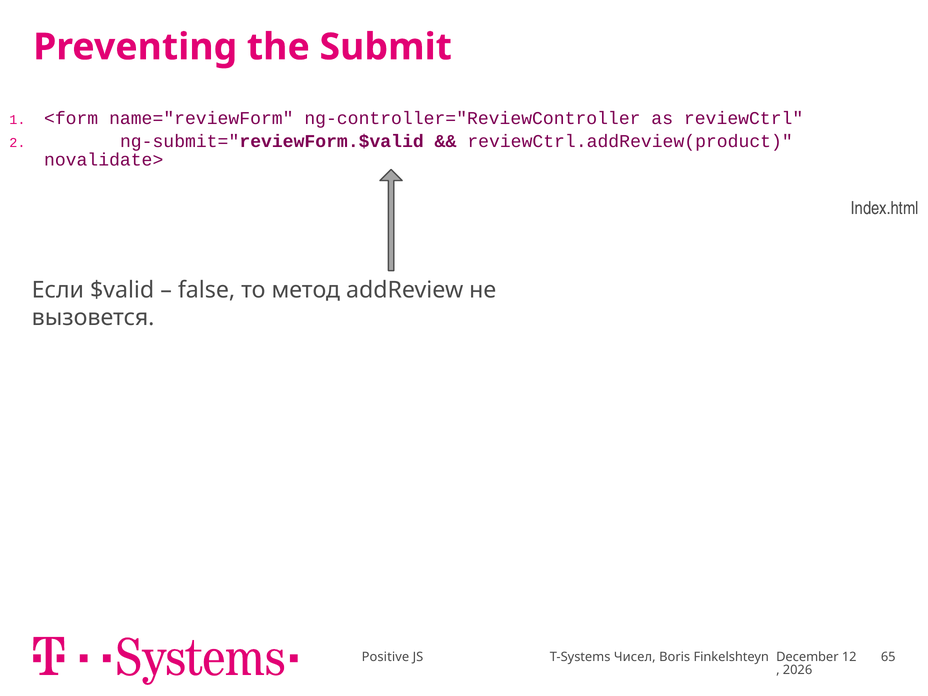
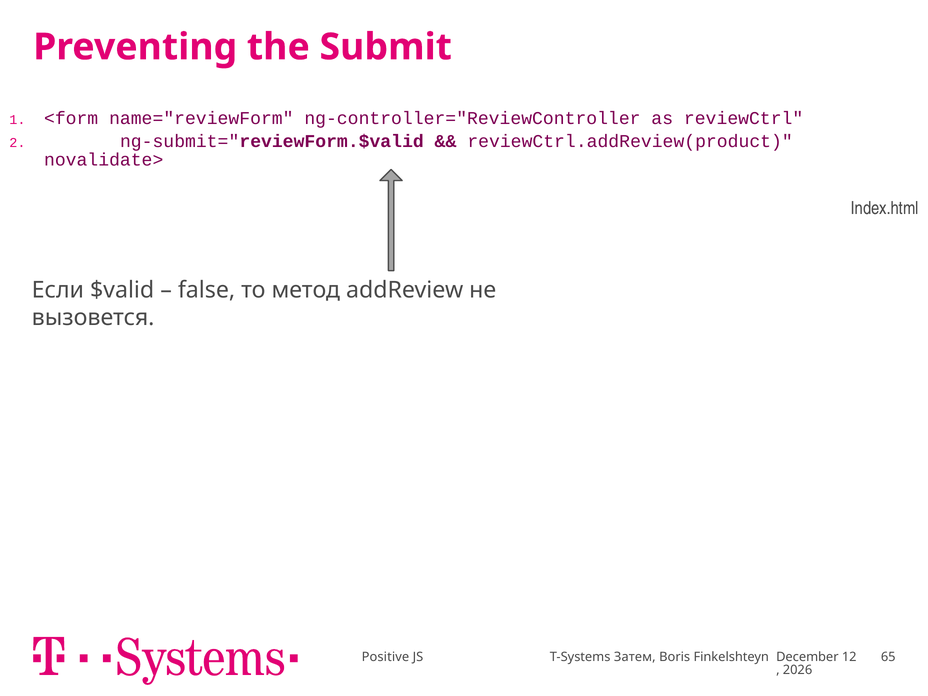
Чисел: Чисел -> Затем
